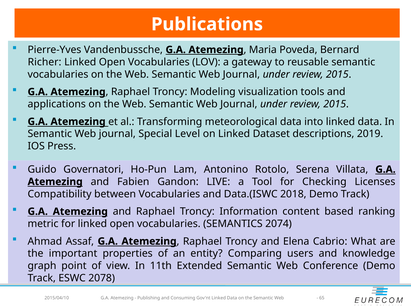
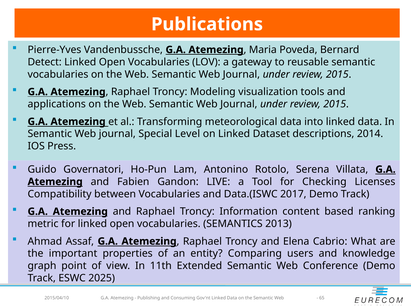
Richer: Richer -> Detect
2019: 2019 -> 2014
2018: 2018 -> 2017
2074: 2074 -> 2013
2078: 2078 -> 2025
